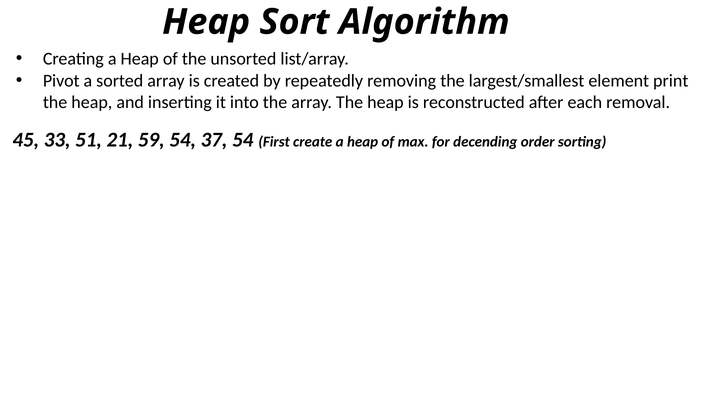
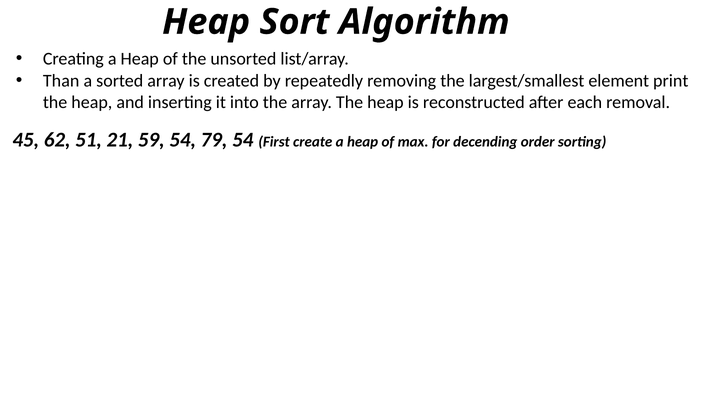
Pivot: Pivot -> Than
33: 33 -> 62
37: 37 -> 79
